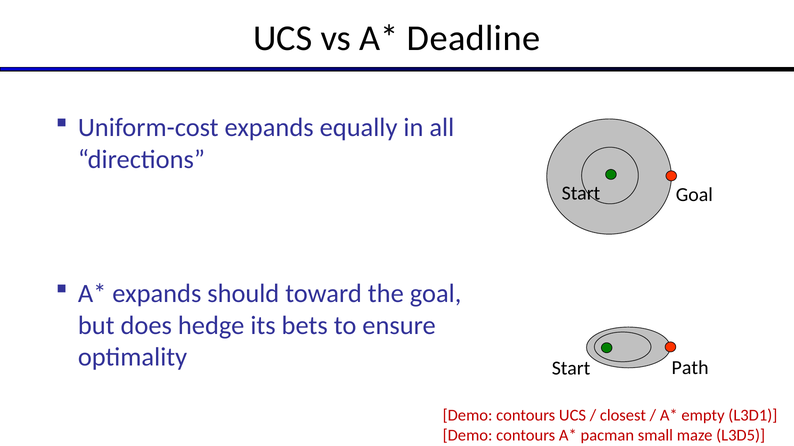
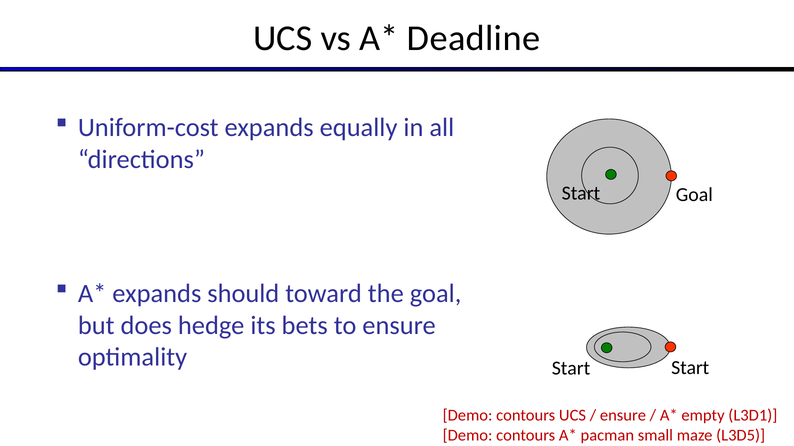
Start Path: Path -> Start
closest at (623, 416): closest -> ensure
